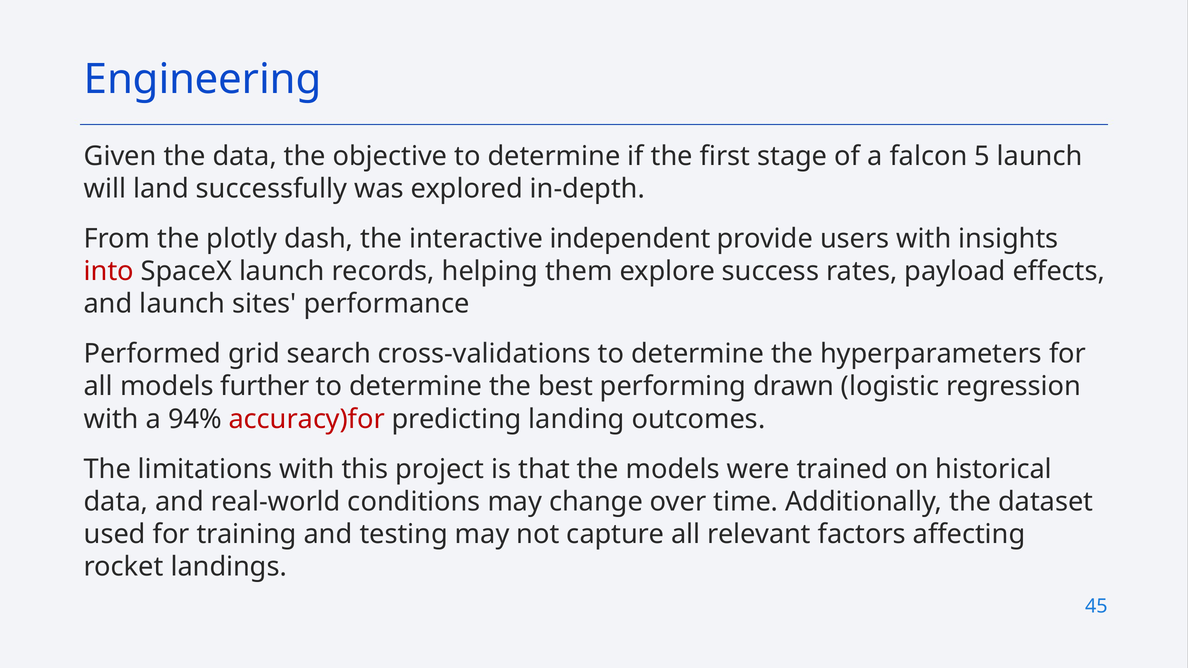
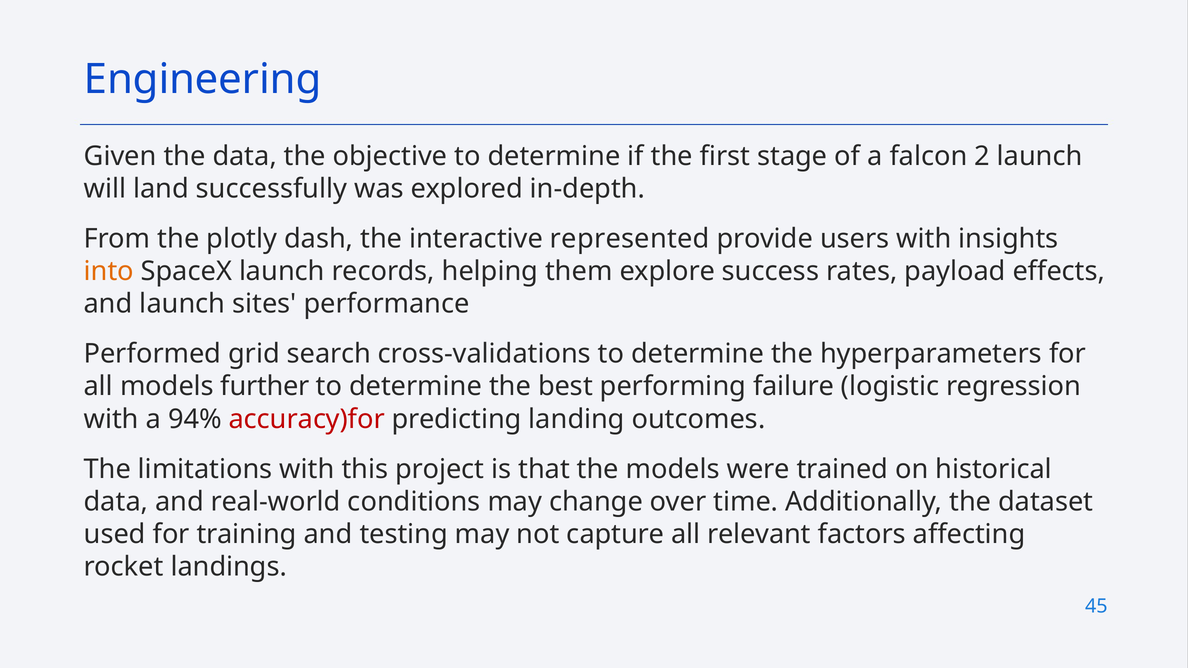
5: 5 -> 2
independent: independent -> represented
into colour: red -> orange
drawn: drawn -> failure
